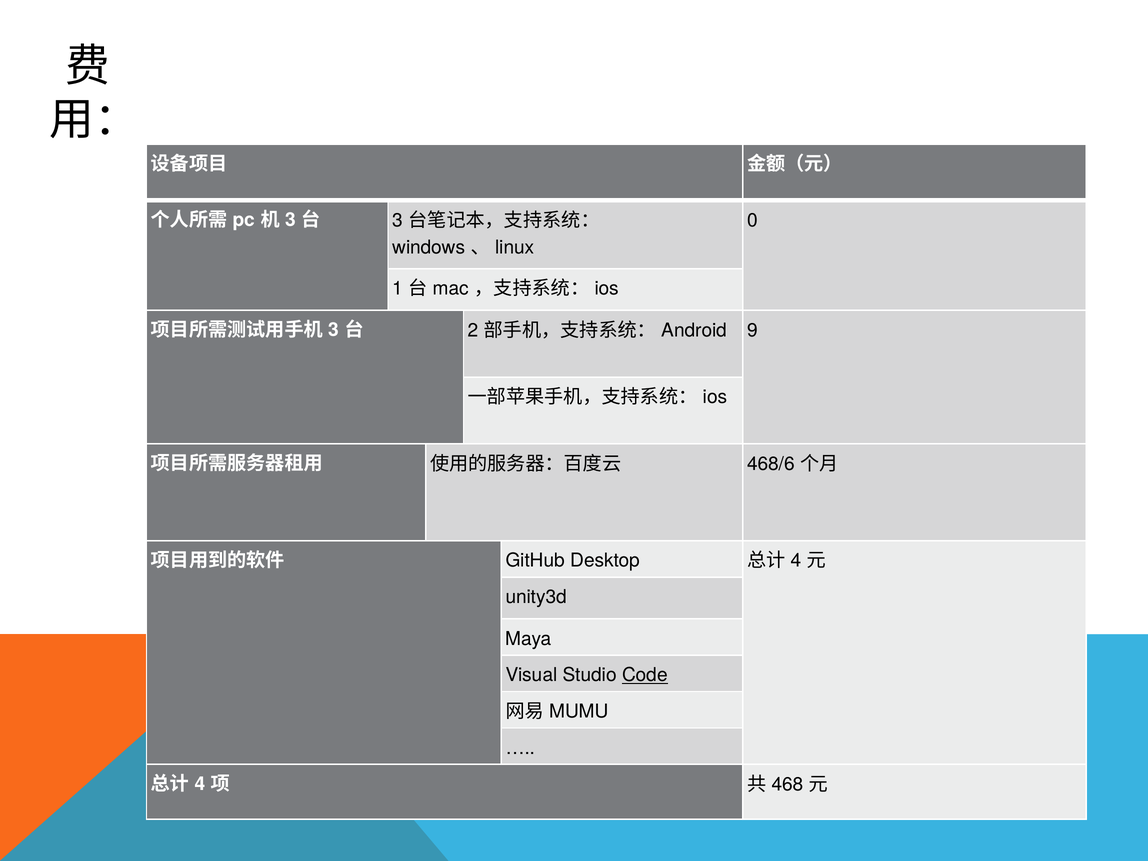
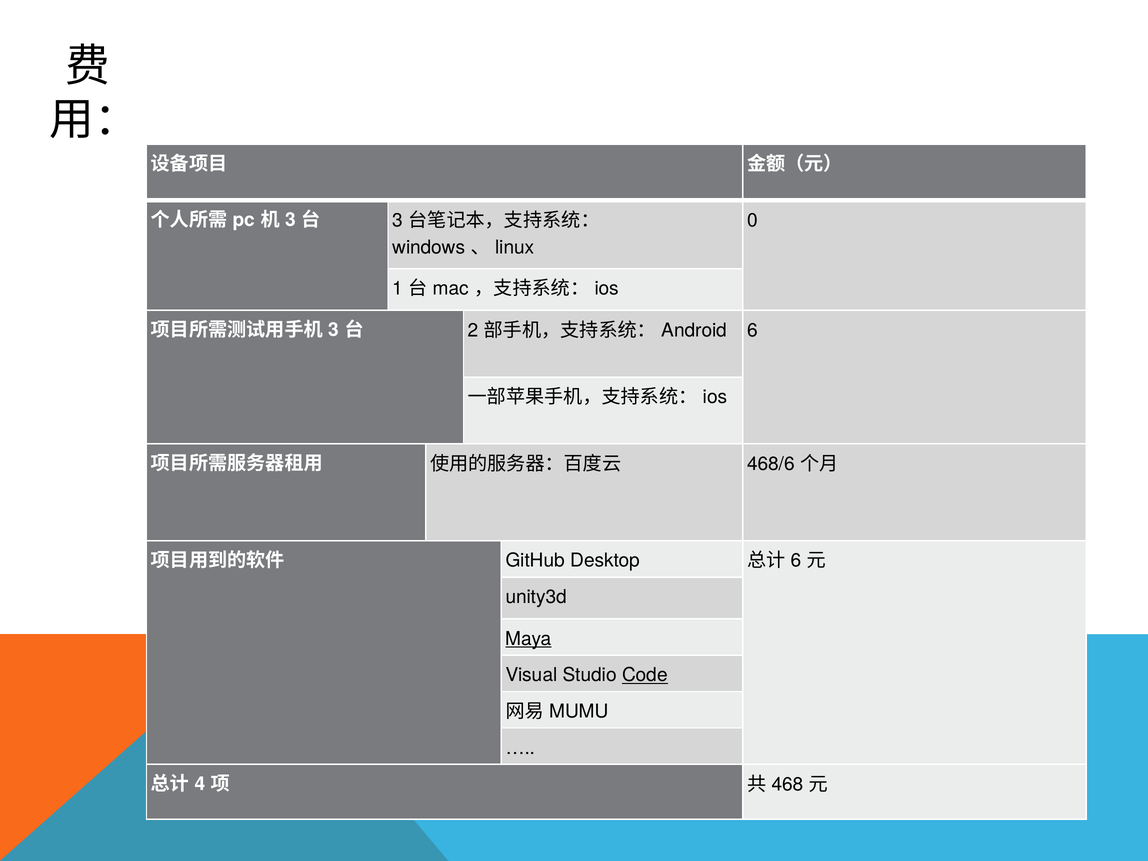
9 at (752, 330): 9 -> 6
4 at (796, 561): 4 -> 6
Maya underline: none -> present
